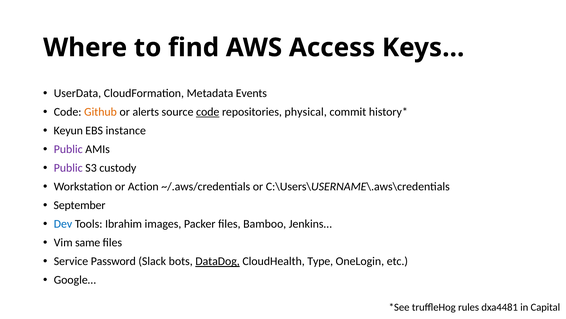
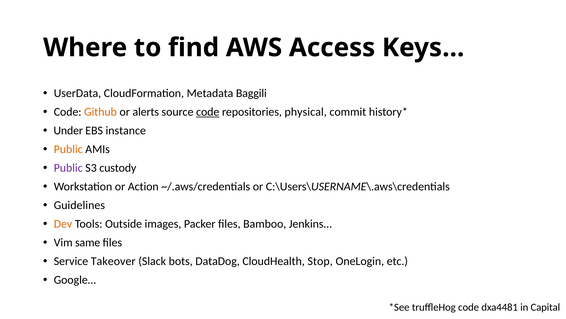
Events: Events -> Baggili
Keyun: Keyun -> Under
Public at (68, 149) colour: purple -> orange
September: September -> Guidelines
Dev colour: blue -> orange
Ibrahim: Ibrahim -> Outside
Password: Password -> Takeover
DataDog underline: present -> none
Type: Type -> Stop
truffleHog rules: rules -> code
